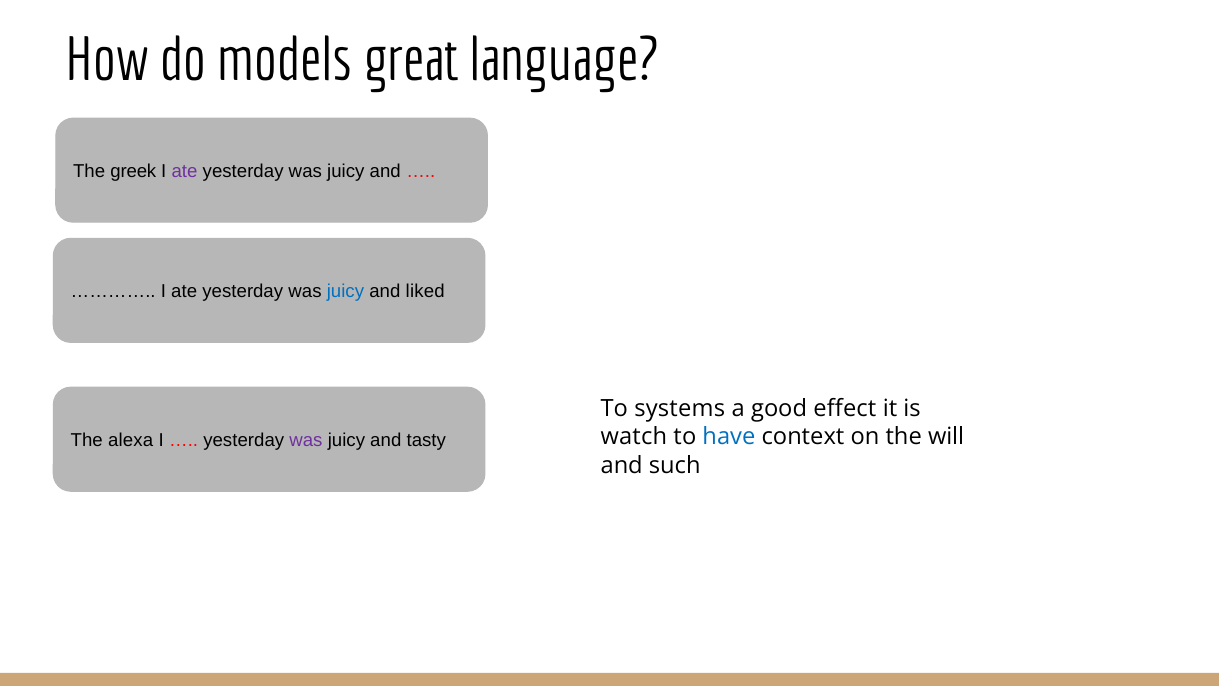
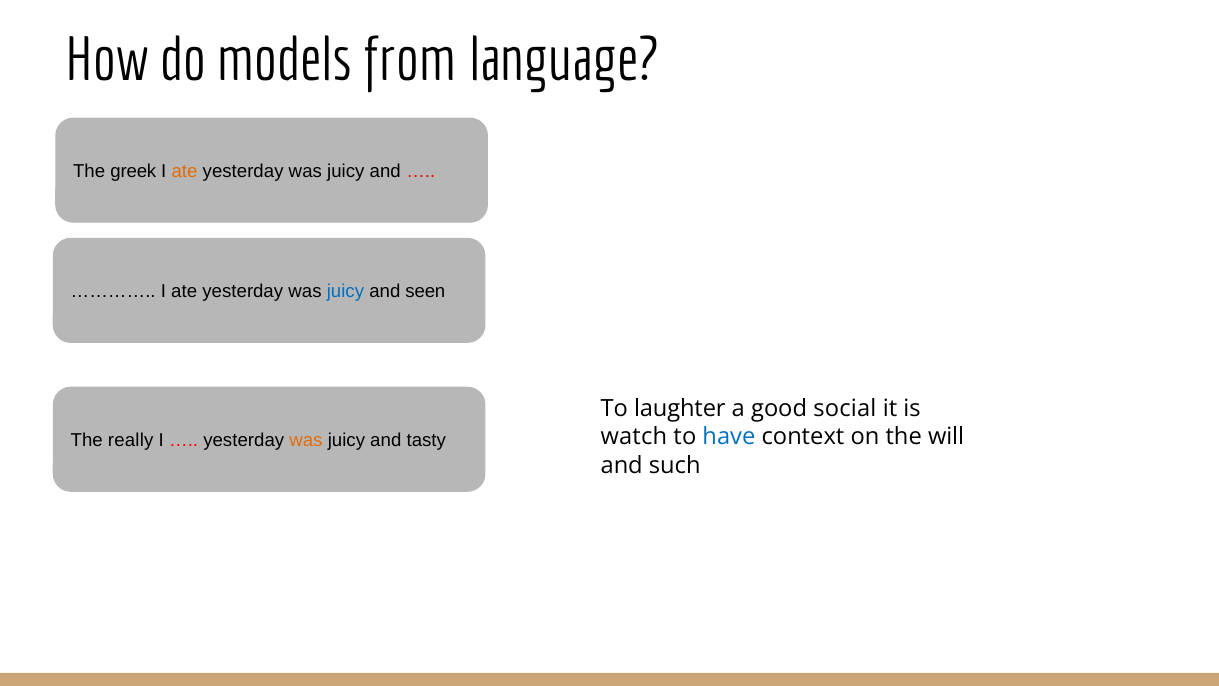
great: great -> from
ate at (185, 171) colour: purple -> orange
liked: liked -> seen
systems: systems -> laughter
effect: effect -> social
alexa: alexa -> really
was at (306, 440) colour: purple -> orange
